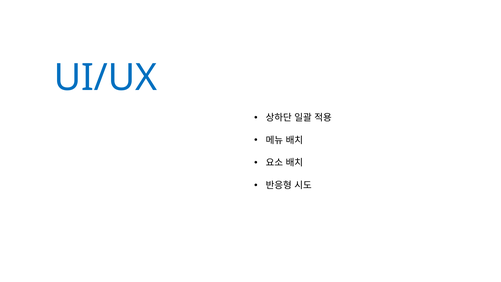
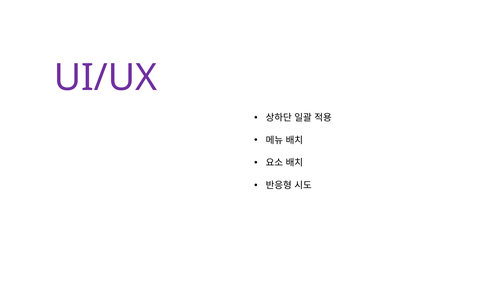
UI/UX colour: blue -> purple
